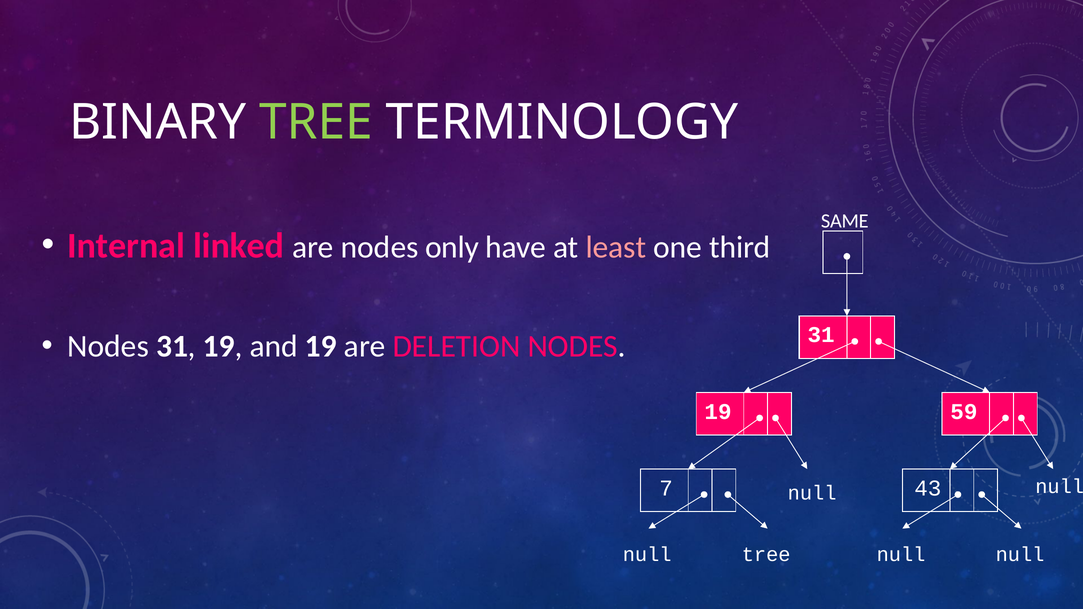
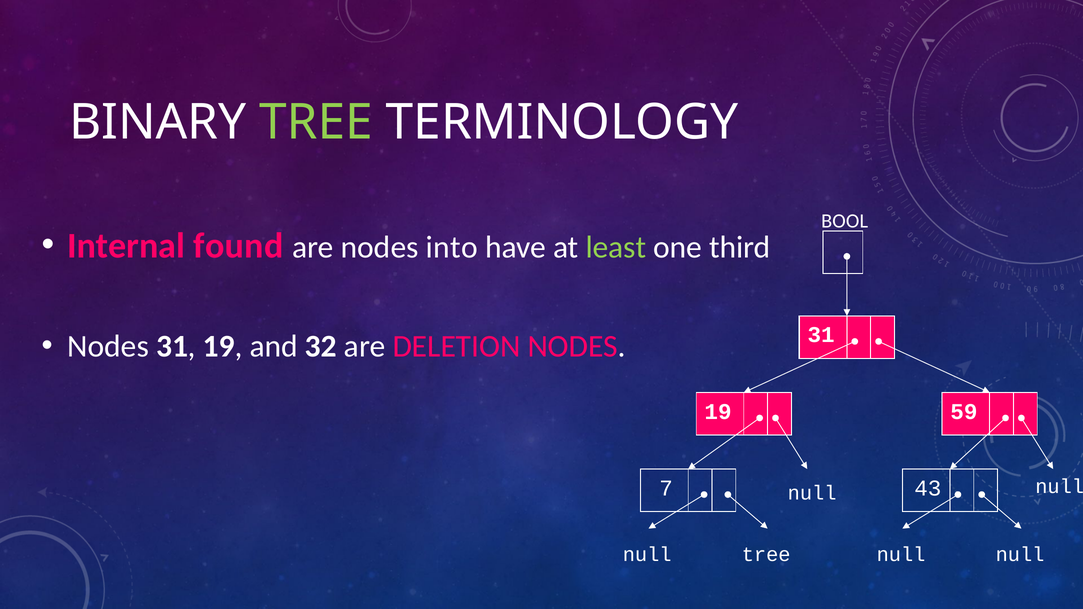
SAME: SAME -> BOOL
linked: linked -> found
only: only -> into
least colour: pink -> light green
and 19: 19 -> 32
